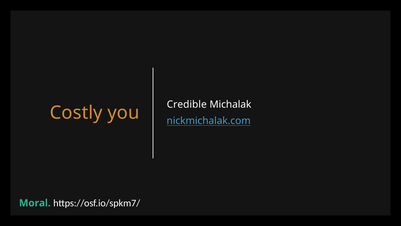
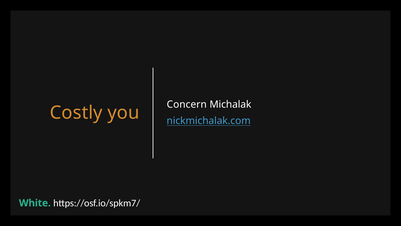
Credible: Credible -> Concern
Moral: Moral -> White
